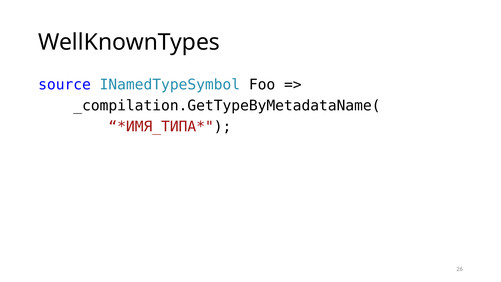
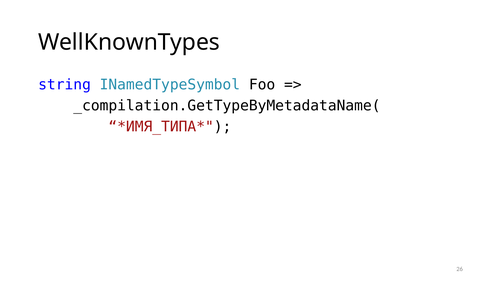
source: source -> string
